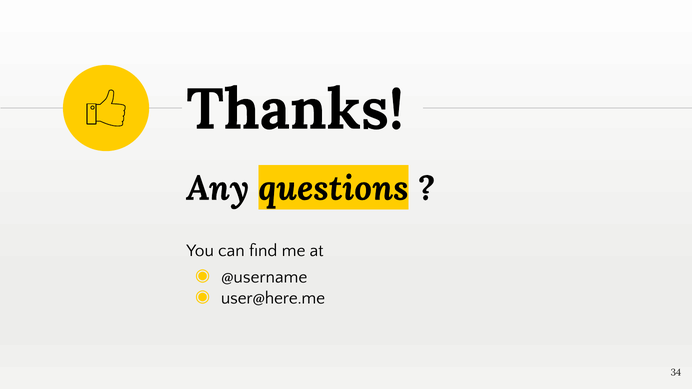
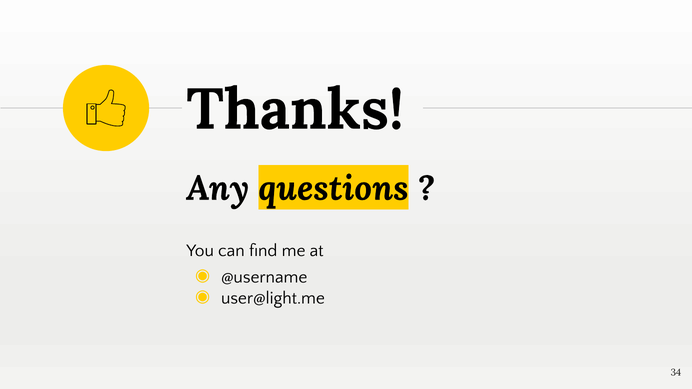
user@here.me: user@here.me -> user@light.me
